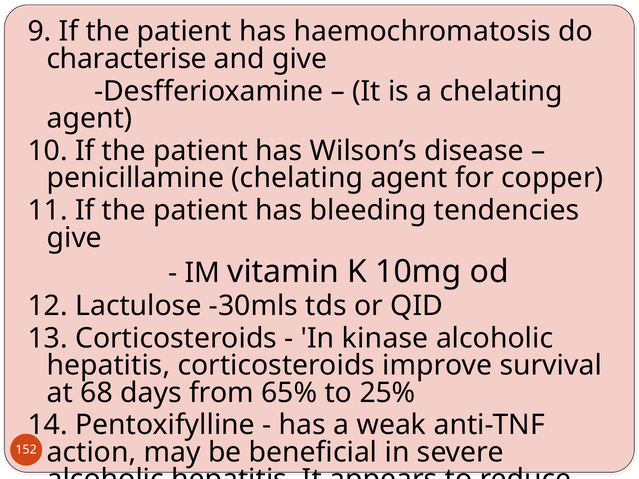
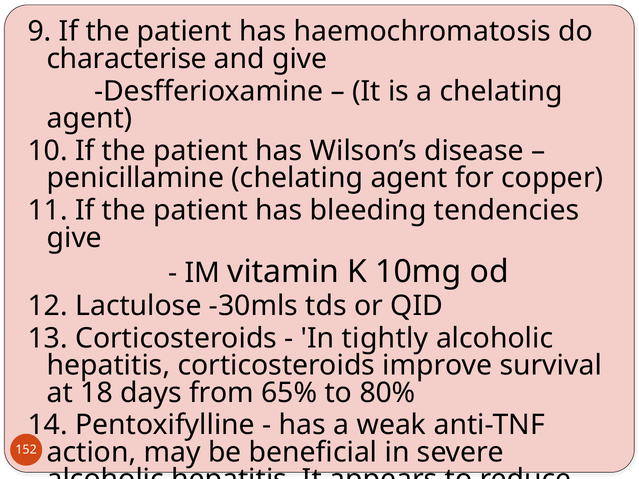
kinase: kinase -> tightly
68: 68 -> 18
25%: 25% -> 80%
